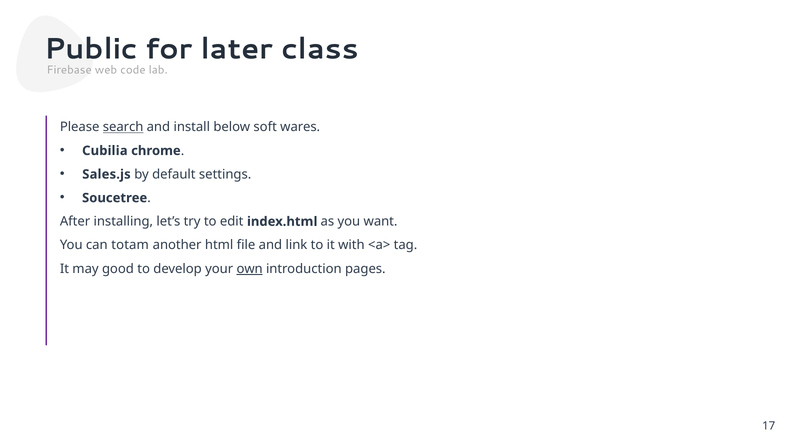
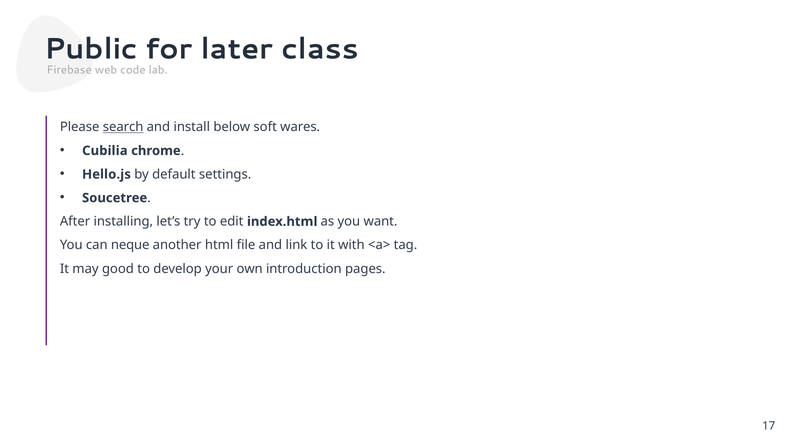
Sales.js: Sales.js -> Hello.js
totam: totam -> neque
own underline: present -> none
